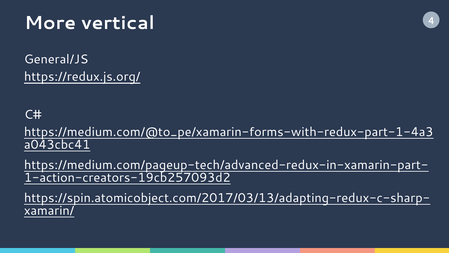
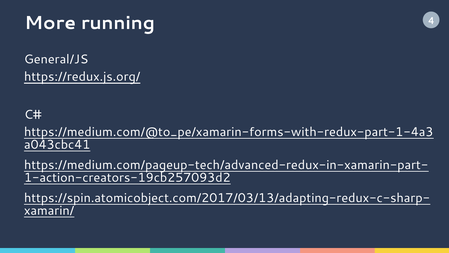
vertical: vertical -> running
